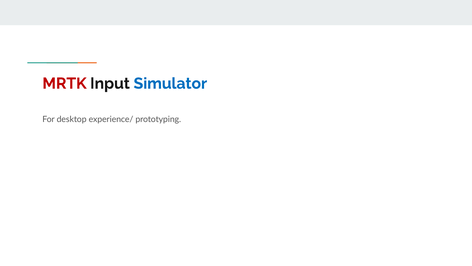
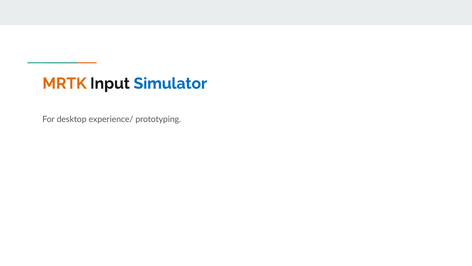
MRTK colour: red -> orange
